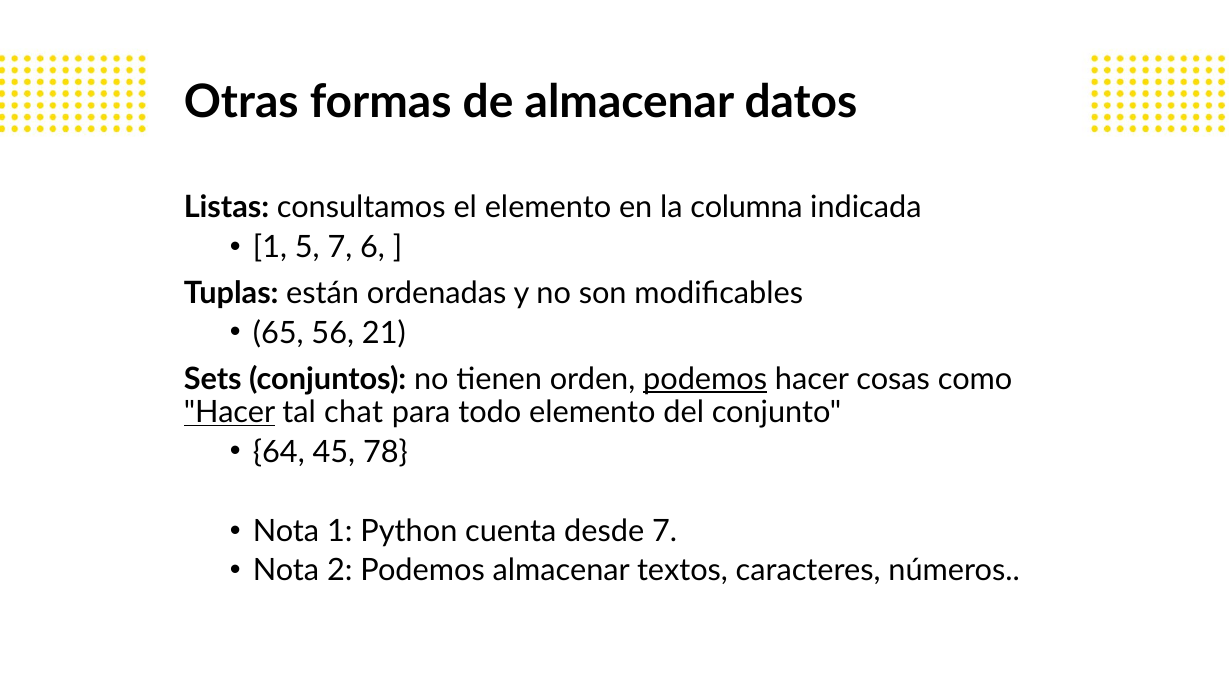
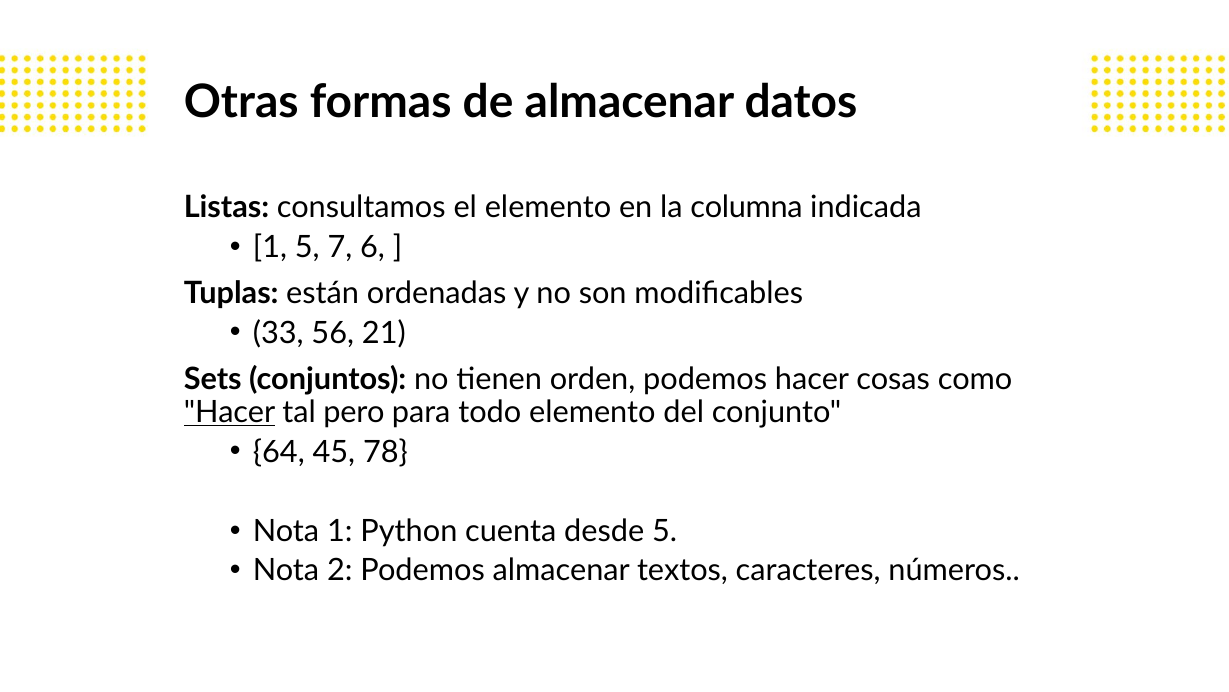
65: 65 -> 33
podemos at (705, 379) underline: present -> none
chat: chat -> pero
desde 7: 7 -> 5
